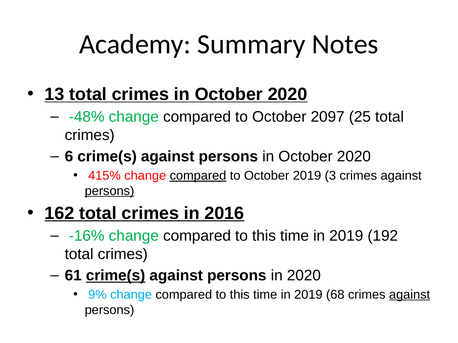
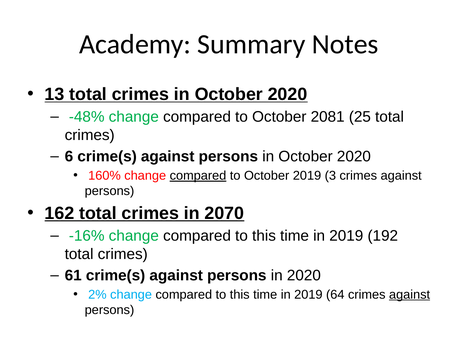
2097: 2097 -> 2081
415%: 415% -> 160%
persons at (110, 191) underline: present -> none
2016: 2016 -> 2070
crime(s at (116, 276) underline: present -> none
9%: 9% -> 2%
68: 68 -> 64
